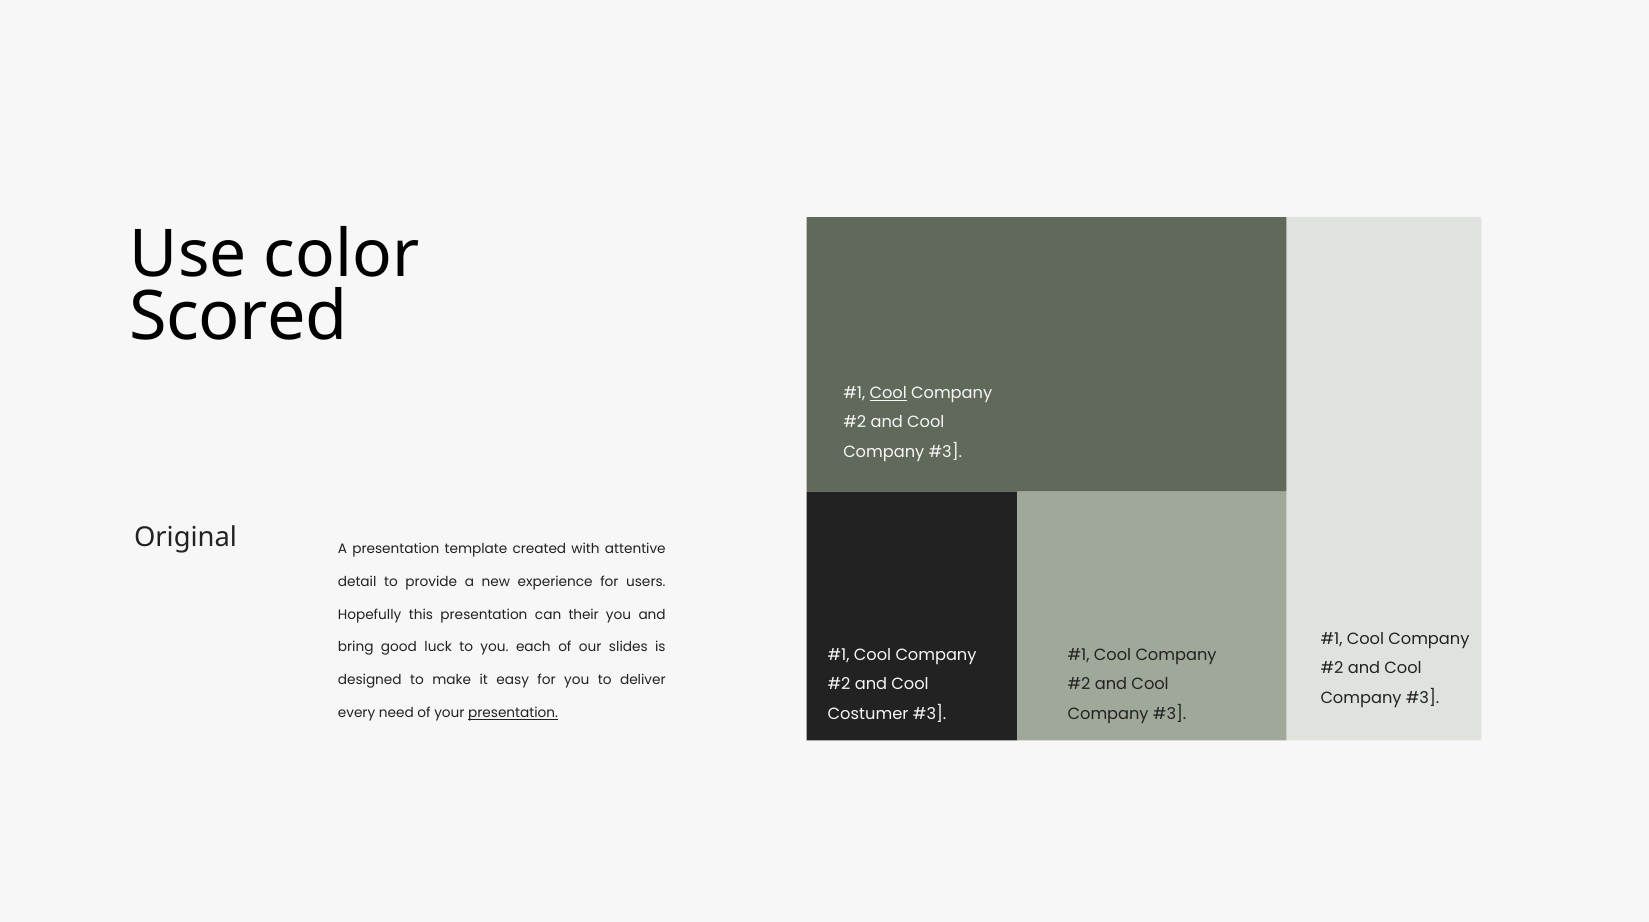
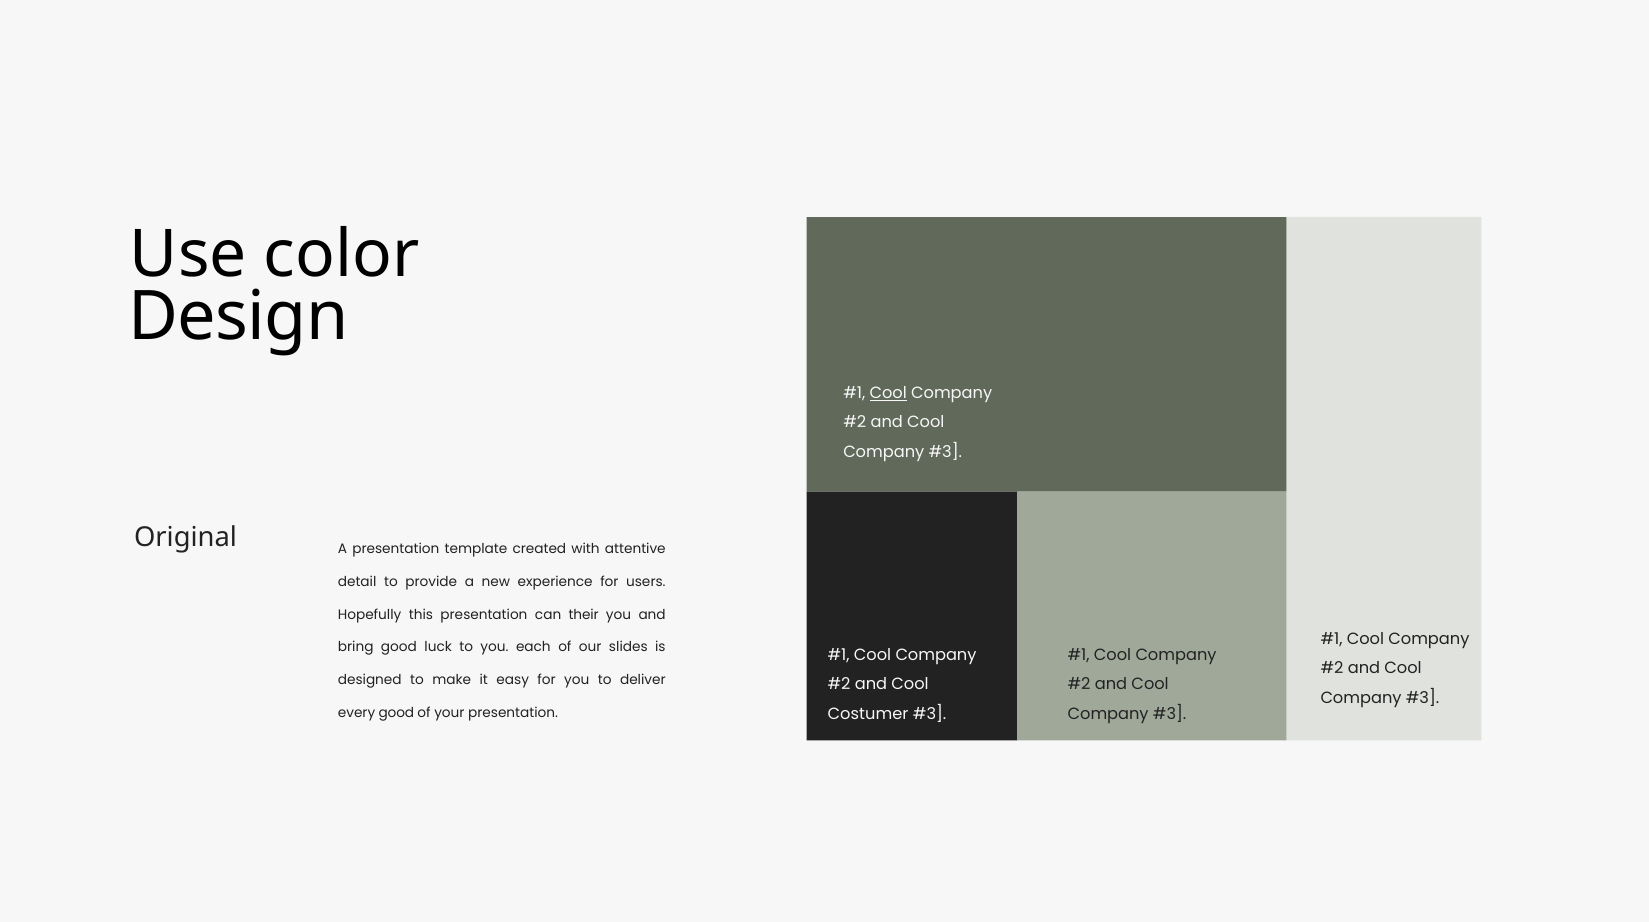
Scored: Scored -> Design
every need: need -> good
presentation at (513, 713) underline: present -> none
